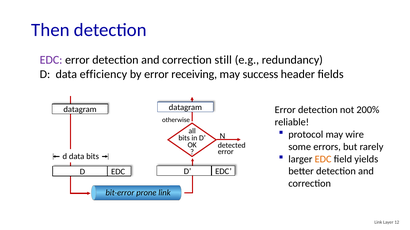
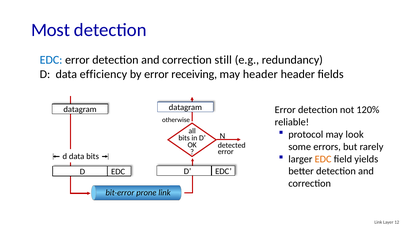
Then: Then -> Most
EDC at (51, 60) colour: purple -> blue
may success: success -> header
200%: 200% -> 120%
wire: wire -> look
